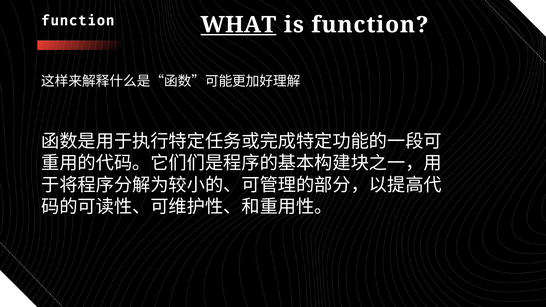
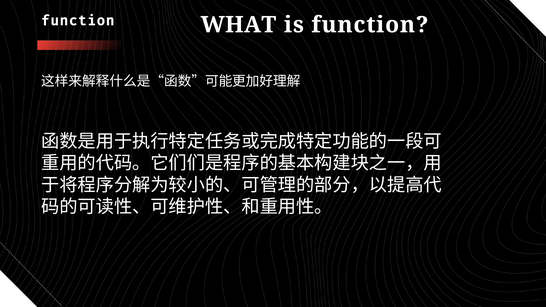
WHAT underline: present -> none
